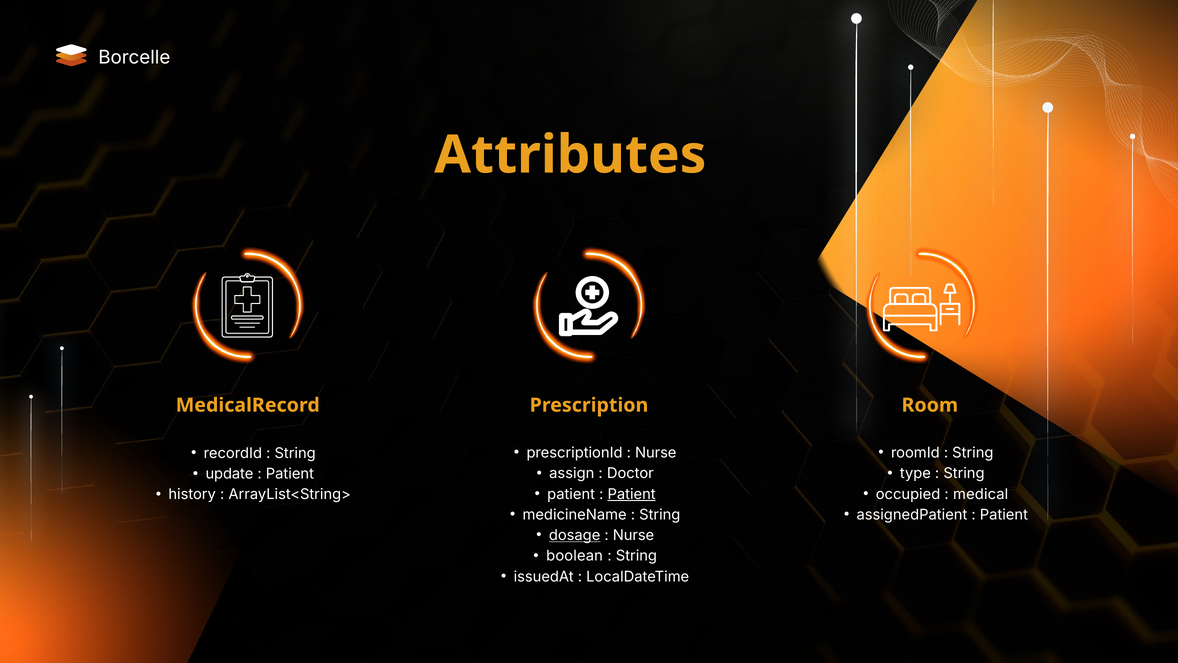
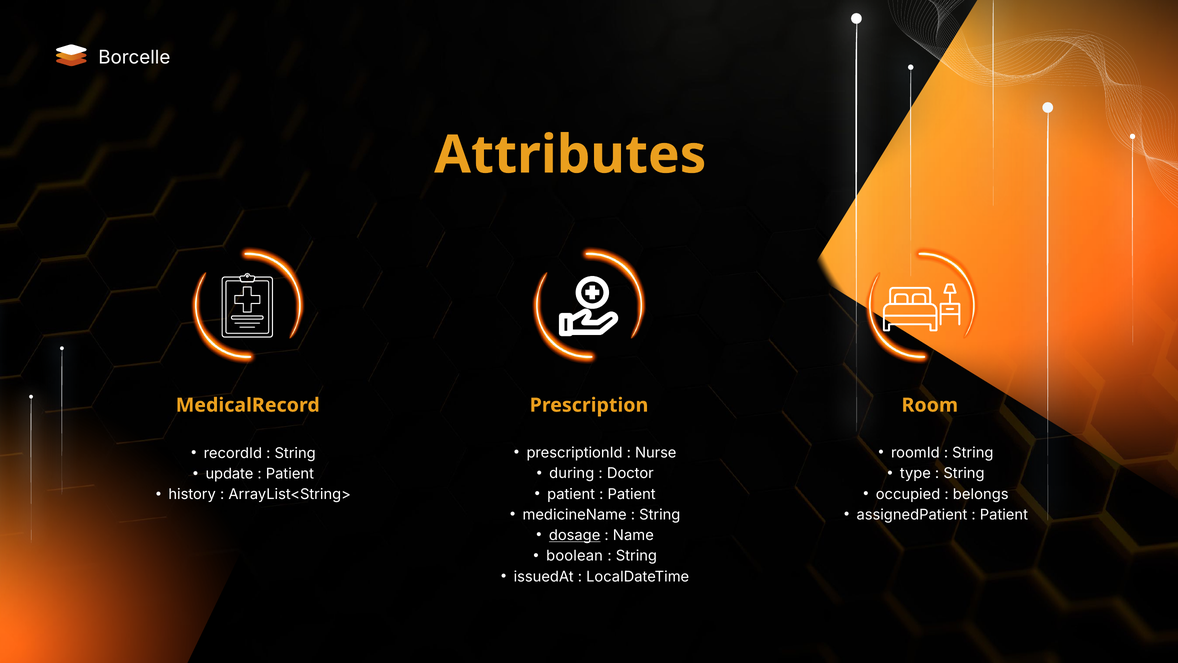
assign: assign -> during
Patient at (632, 494) underline: present -> none
medical: medical -> belongs
Nurse at (633, 535): Nurse -> Name
